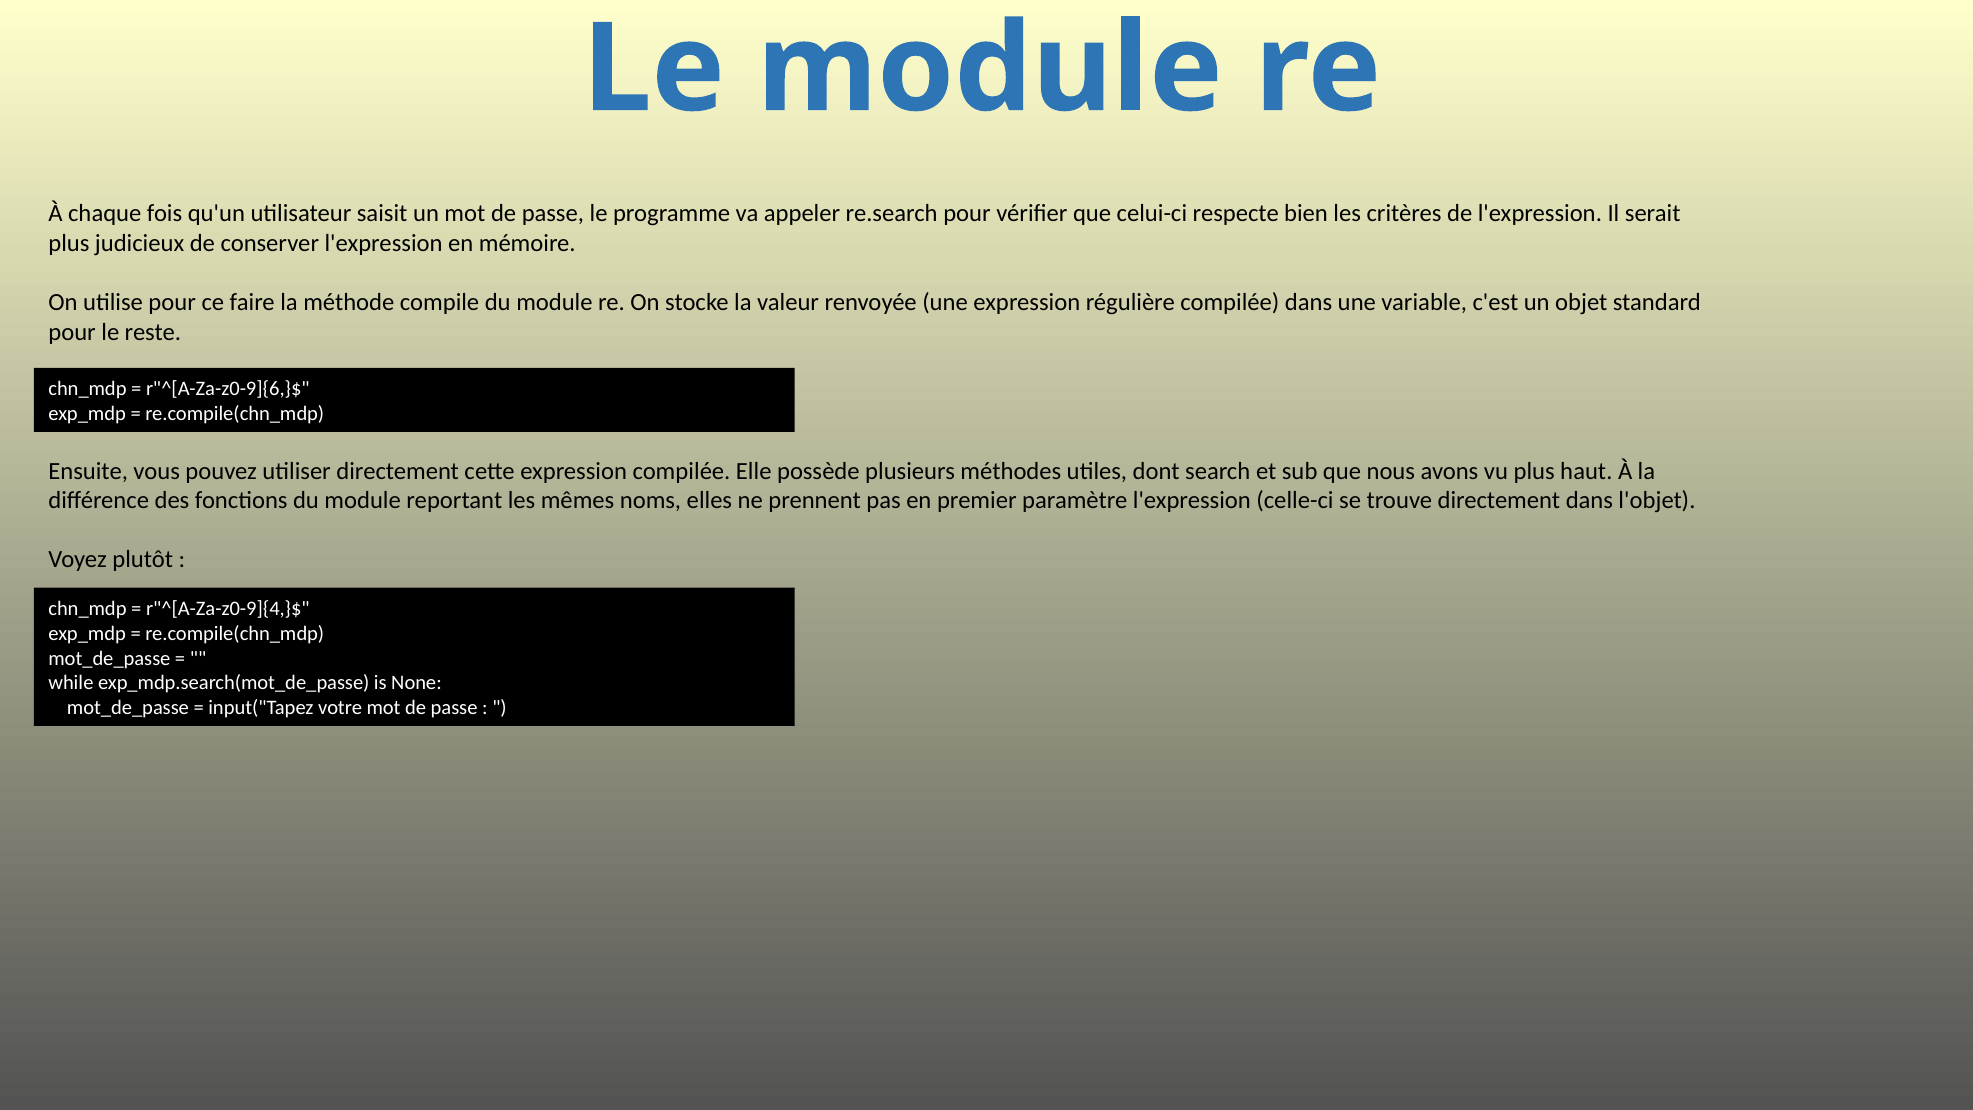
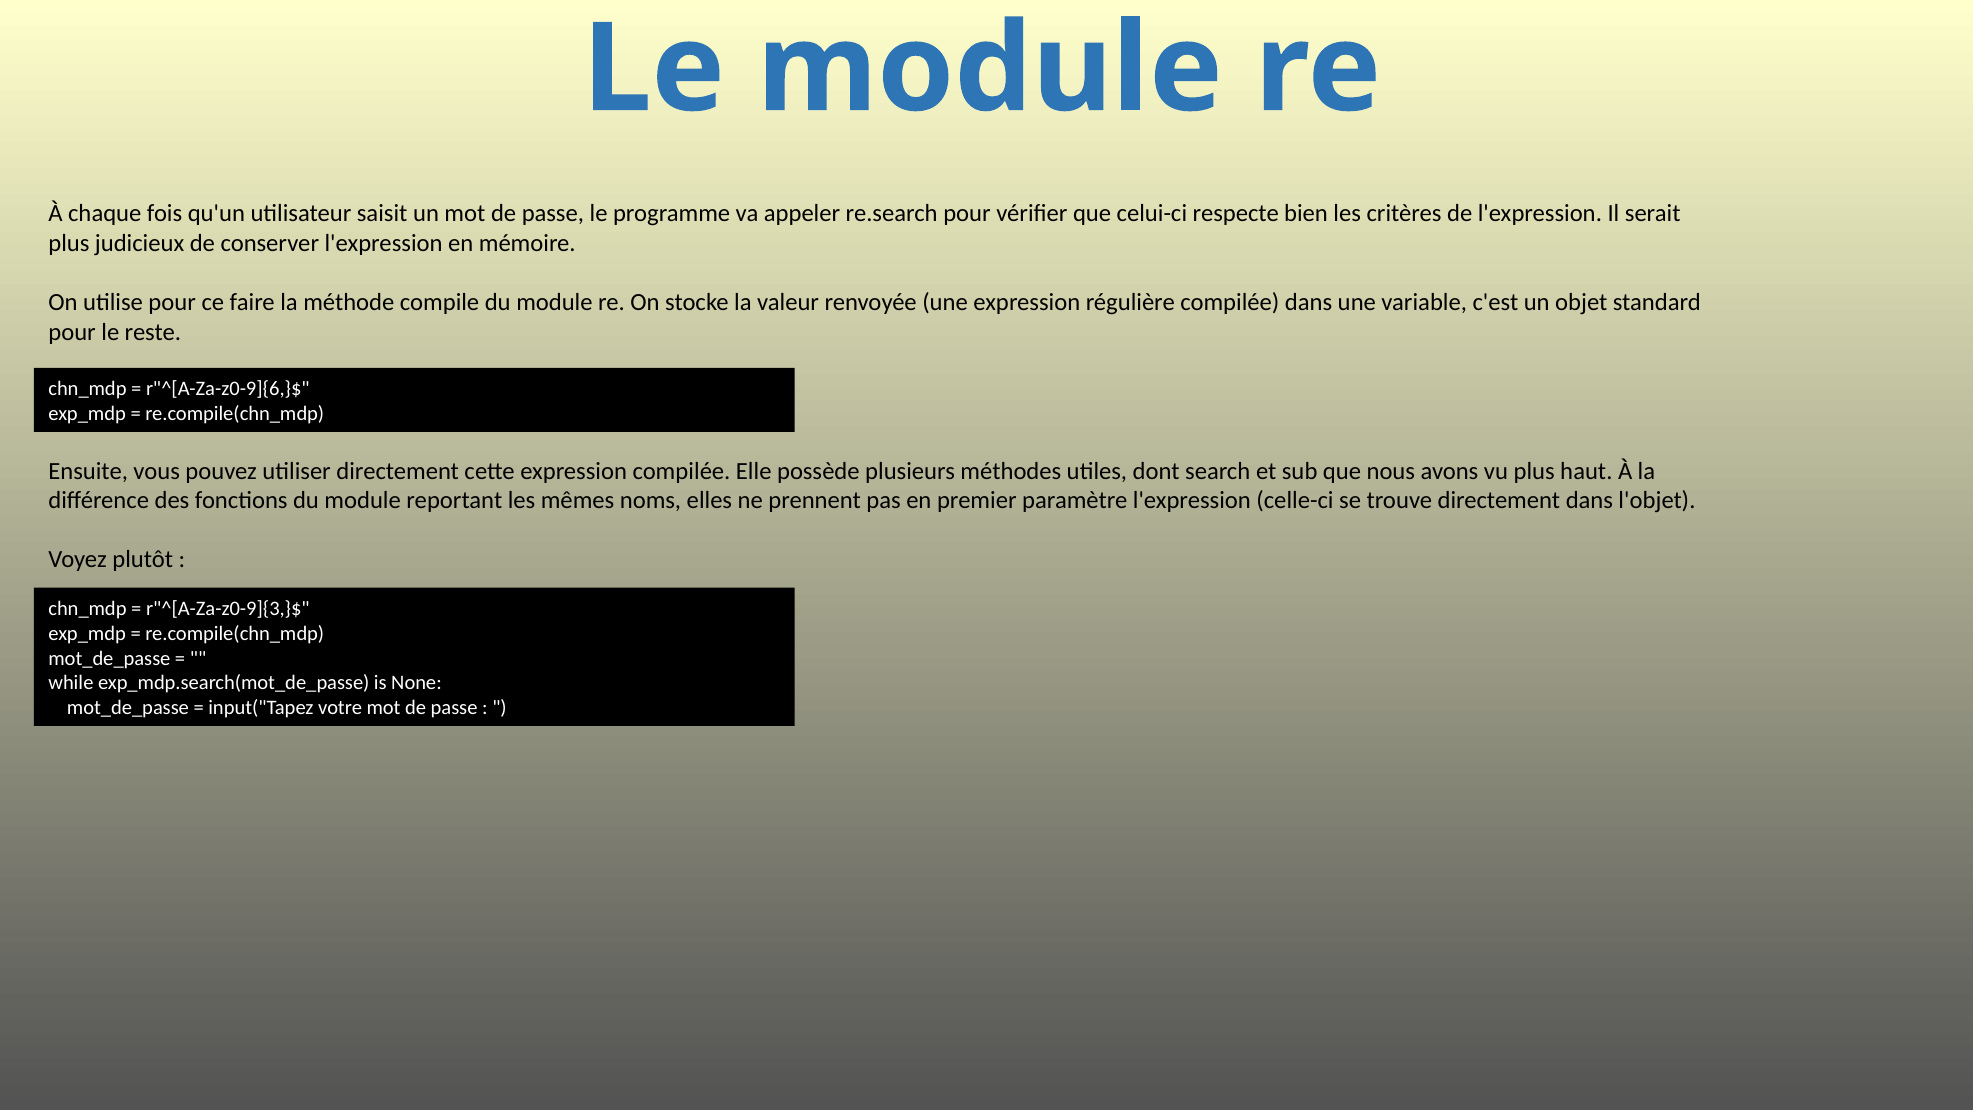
r"^[A-Za-z0-9]{4,}$: r"^[A-Za-z0-9]{4,}$ -> r"^[A-Za-z0-9]{3,}$
